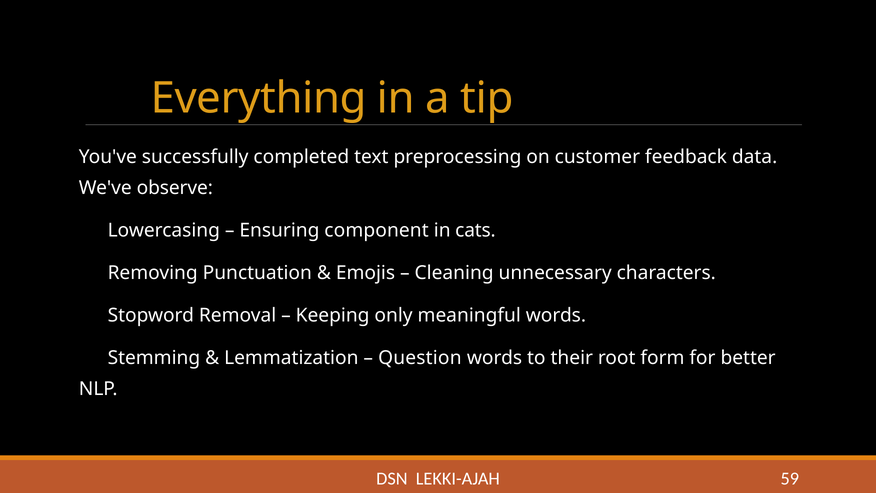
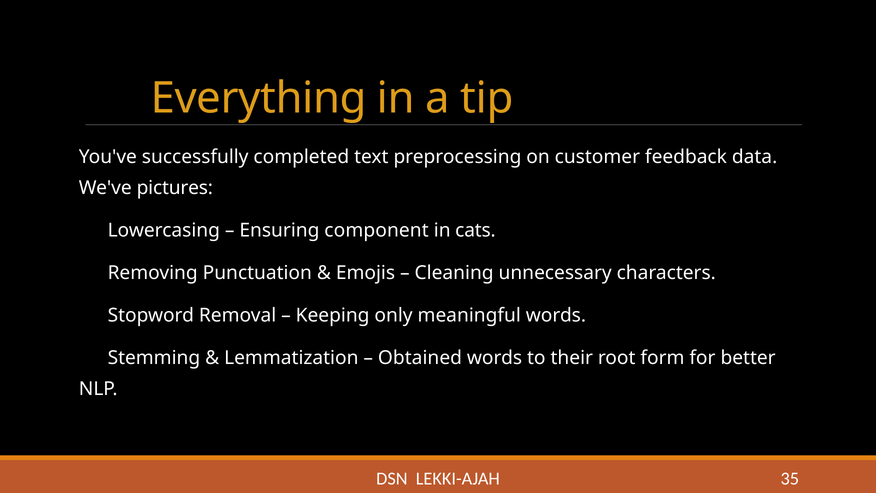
observe: observe -> pictures
Question: Question -> Obtained
59: 59 -> 35
